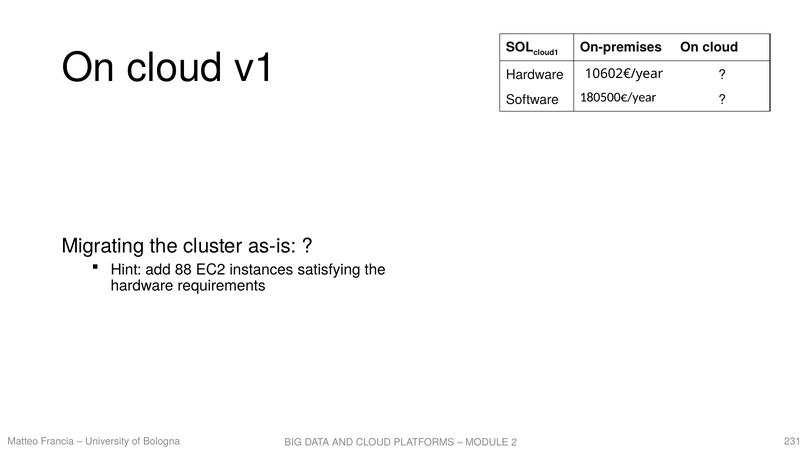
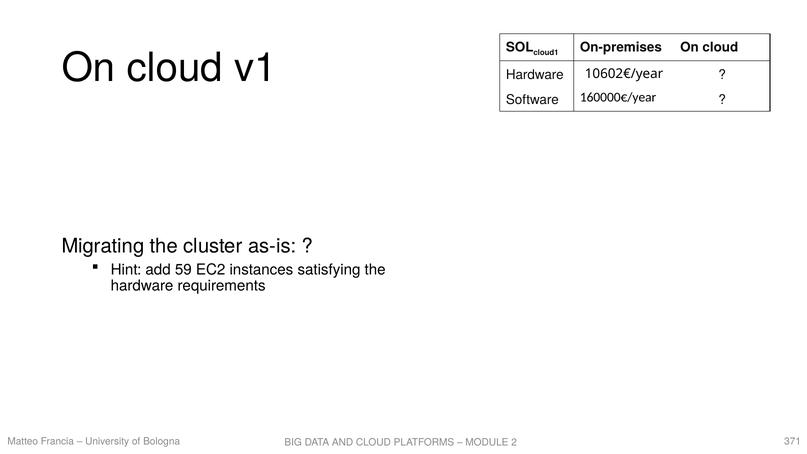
180500€/year: 180500€/year -> 160000€/year
88: 88 -> 59
231: 231 -> 371
